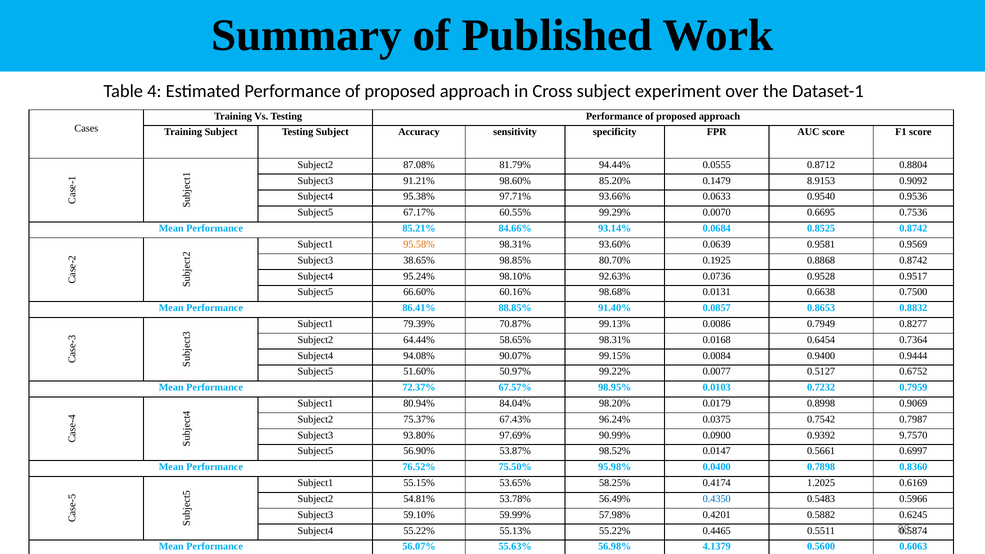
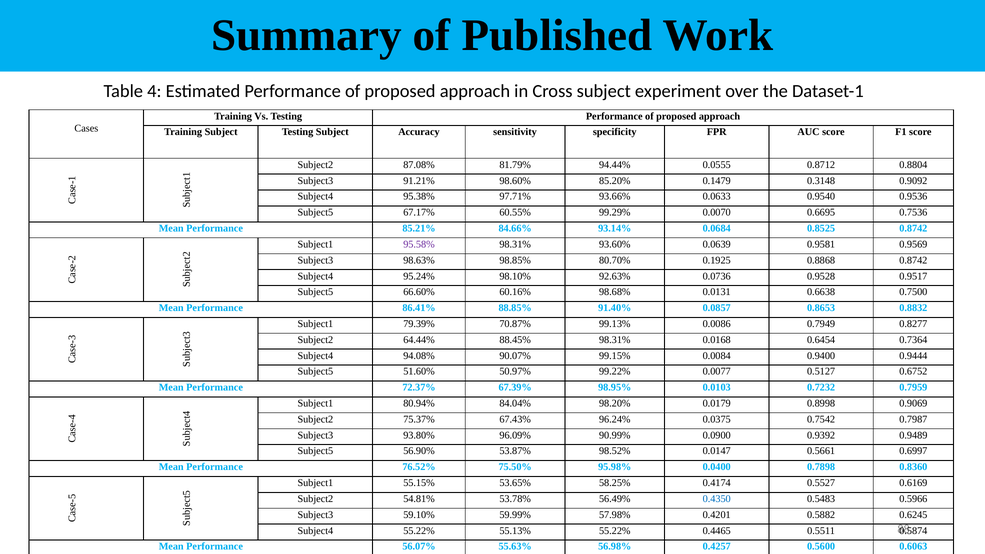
8.9153: 8.9153 -> 0.3148
95.58% colour: orange -> purple
38.65%: 38.65% -> 98.63%
58.65%: 58.65% -> 88.45%
67.57%: 67.57% -> 67.39%
97.69%: 97.69% -> 96.09%
9.7570: 9.7570 -> 0.9489
1.2025: 1.2025 -> 0.5527
4.1379: 4.1379 -> 0.4257
